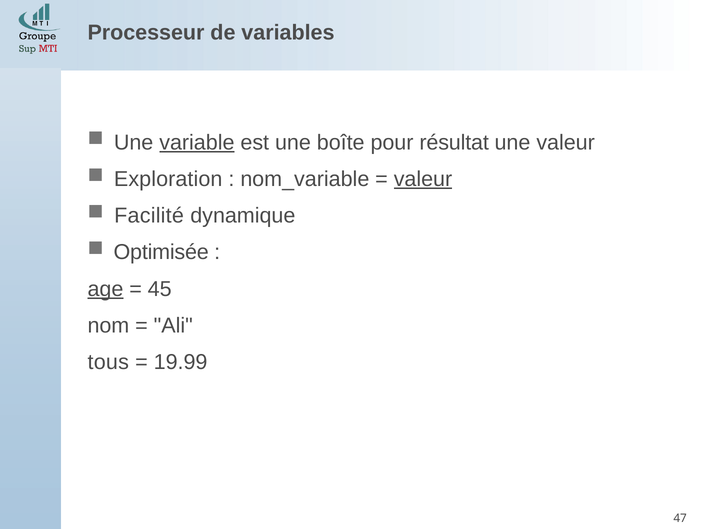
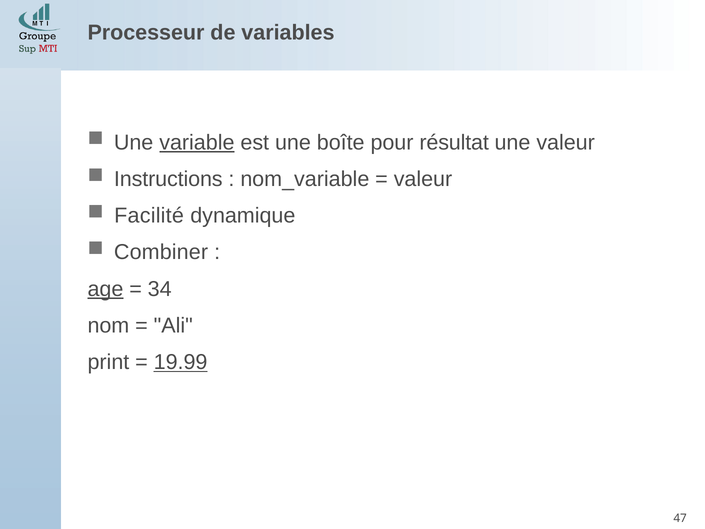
Exploration: Exploration -> Instructions
valeur at (423, 179) underline: present -> none
Optimisée: Optimisée -> Combiner
45: 45 -> 34
tous: tous -> print
19.99 underline: none -> present
